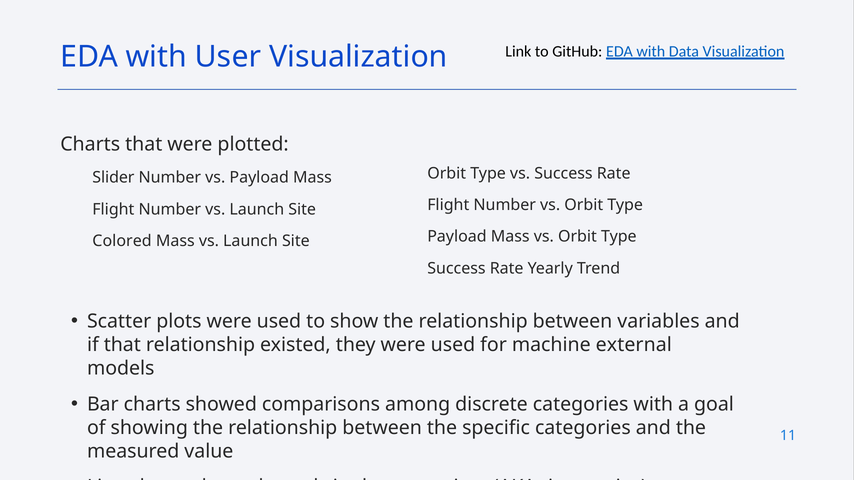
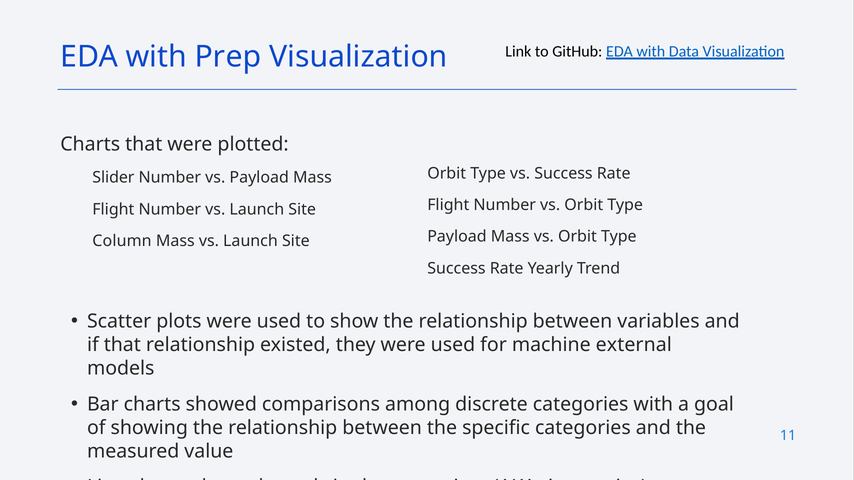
User: User -> Prep
Colored: Colored -> Column
